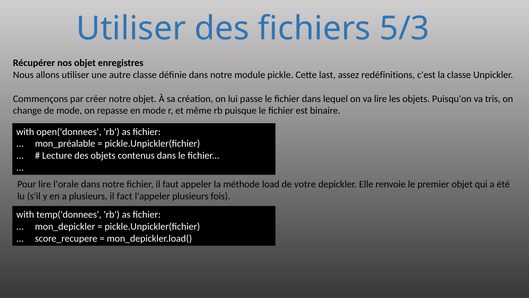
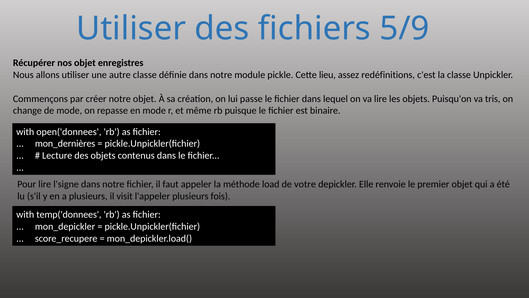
5/3: 5/3 -> 5/9
last: last -> lieu
mon_préalable: mon_préalable -> mon_dernières
l'orale: l'orale -> l'signe
fact: fact -> visit
